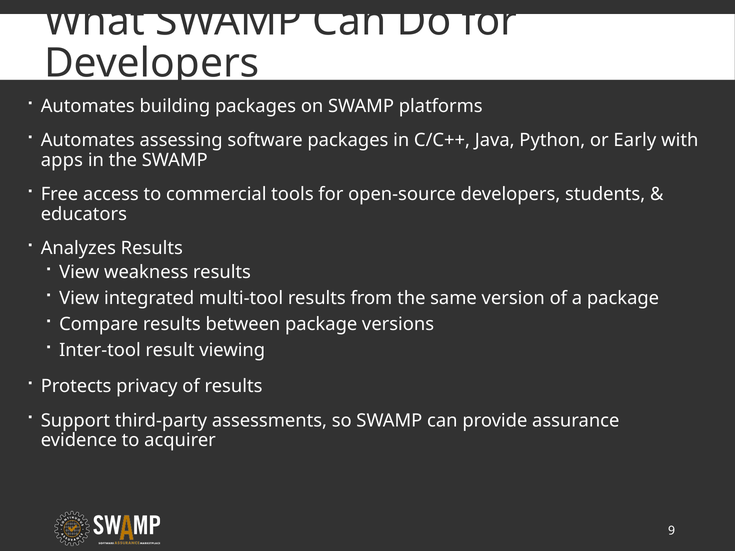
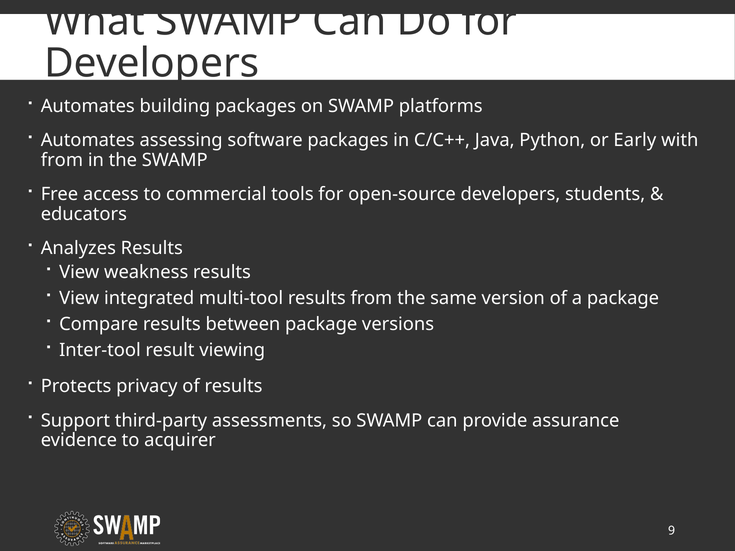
apps at (62, 160): apps -> from
